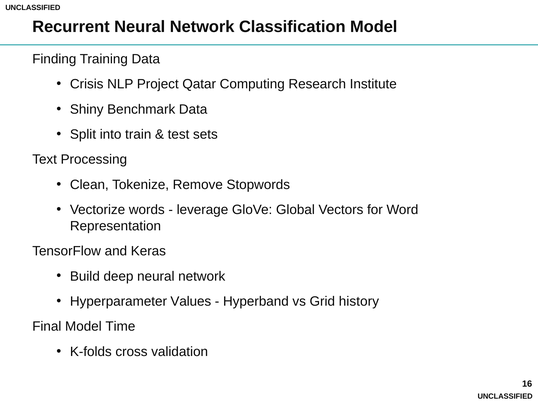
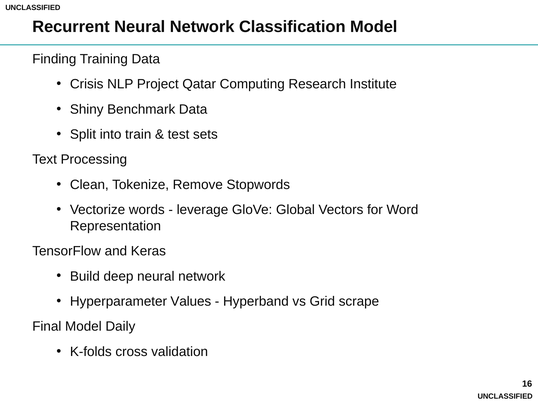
history: history -> scrape
Time: Time -> Daily
